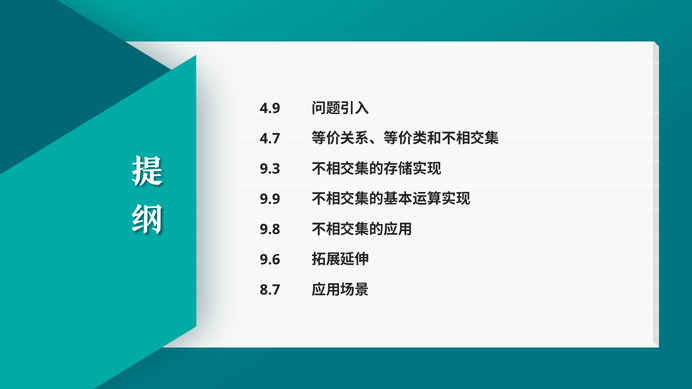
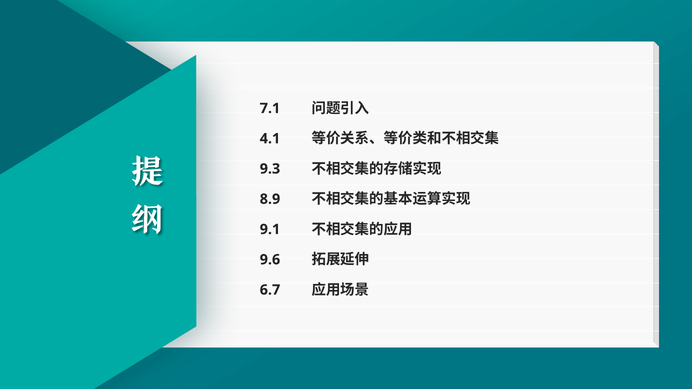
4.9: 4.9 -> 7.1
4.7: 4.7 -> 4.1
9.9: 9.9 -> 8.9
9.8: 9.8 -> 9.1
8.7: 8.7 -> 6.7
